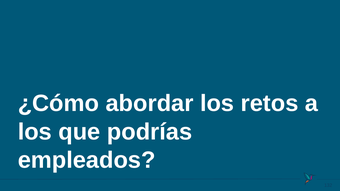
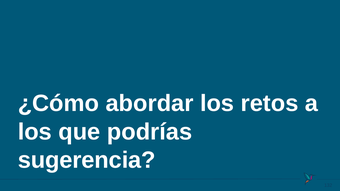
empleados: empleados -> sugerencia
